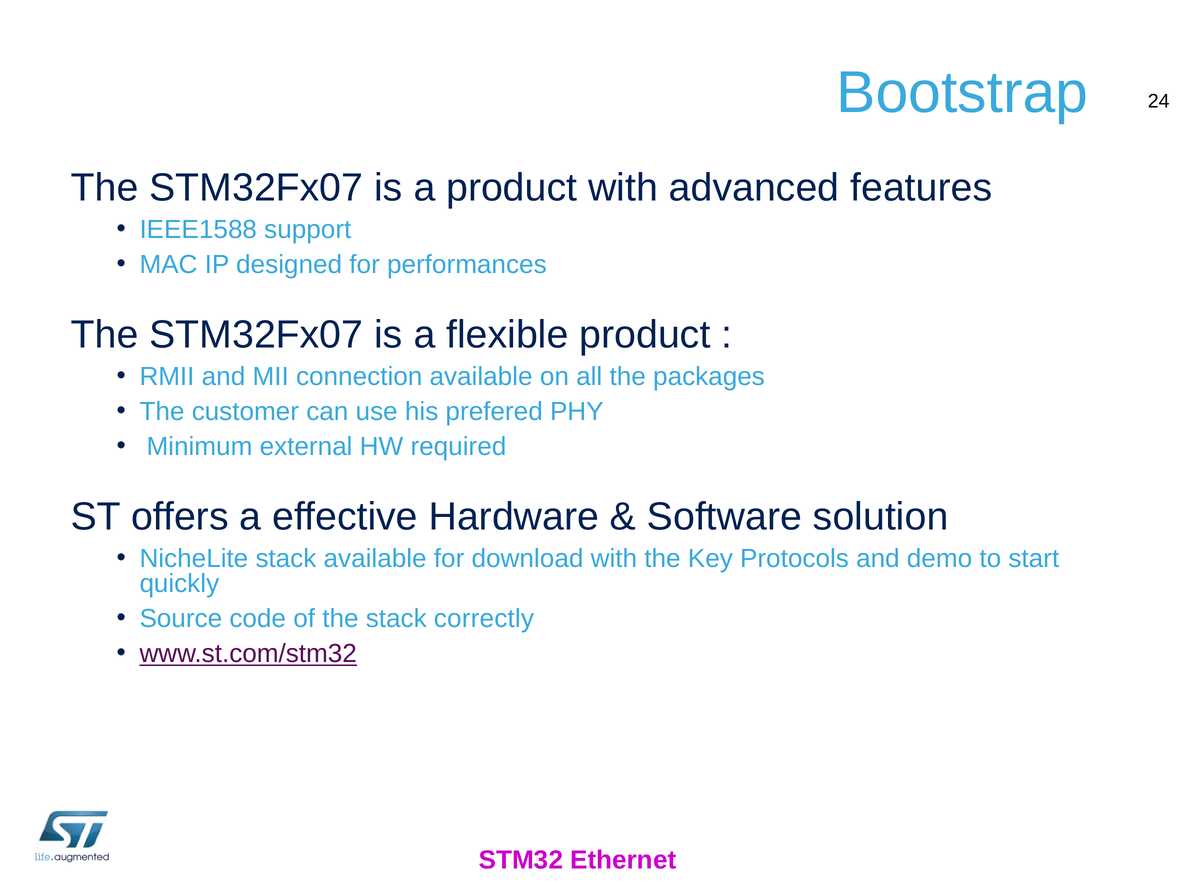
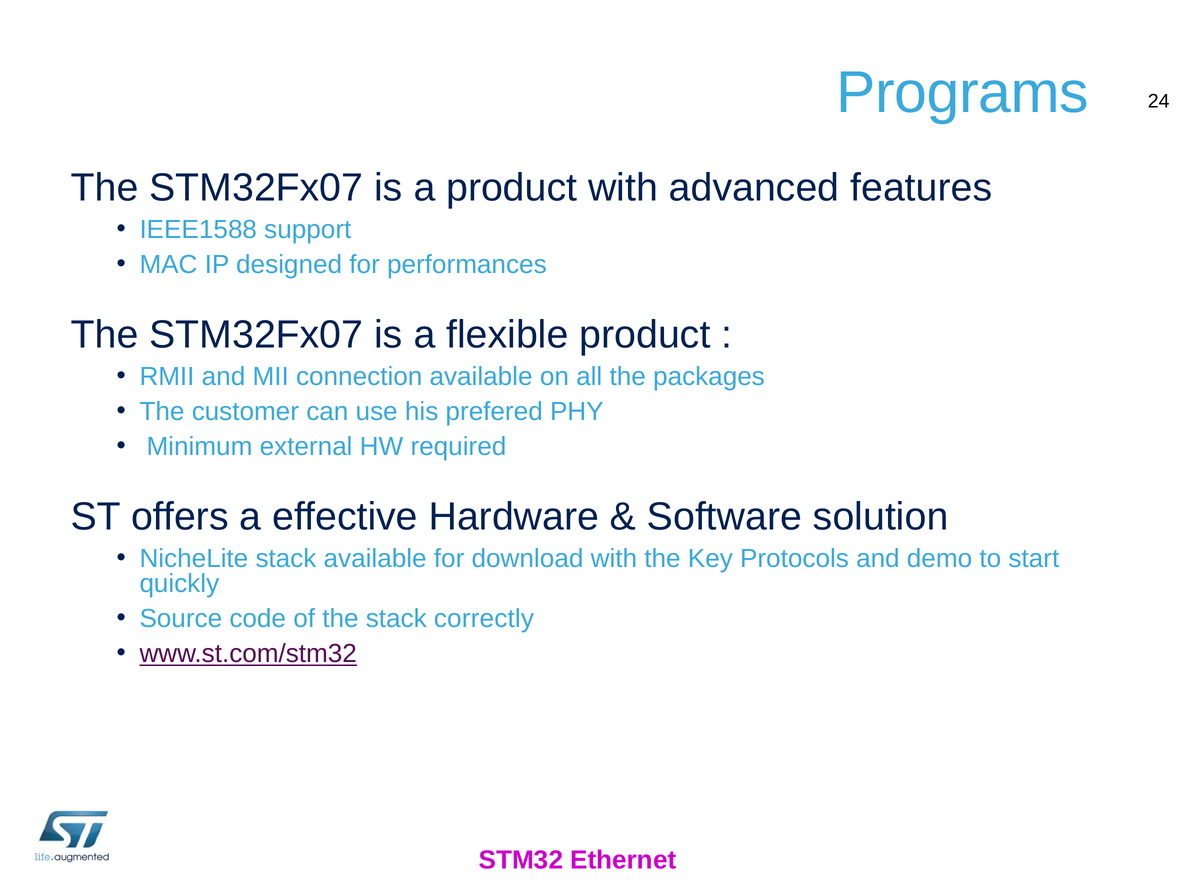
Bootstrap: Bootstrap -> Programs
